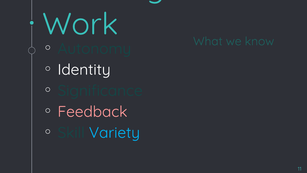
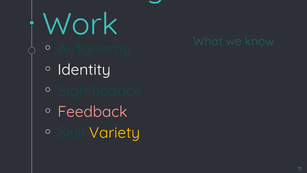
Variety colour: light blue -> yellow
